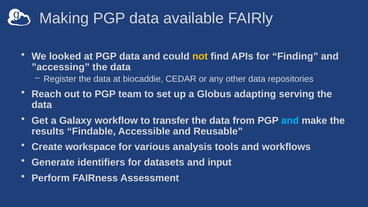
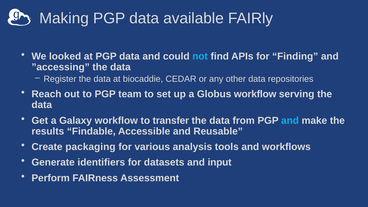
not colour: yellow -> light blue
Globus adapting: adapting -> workflow
workspace: workspace -> packaging
